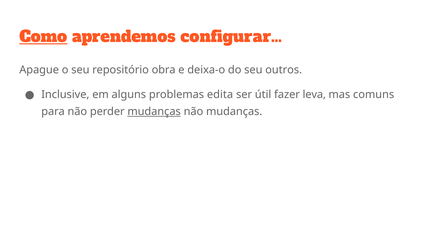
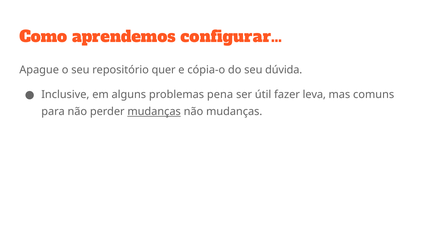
Como underline: present -> none
obra: obra -> quer
deixa-o: deixa-o -> cópia-o
outros: outros -> dúvida
edita: edita -> pena
